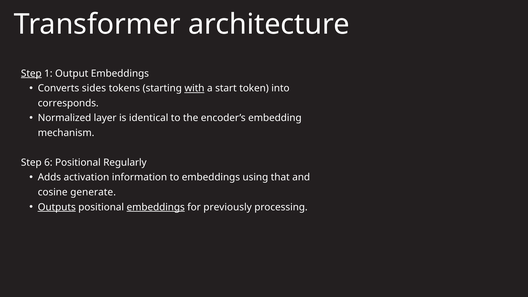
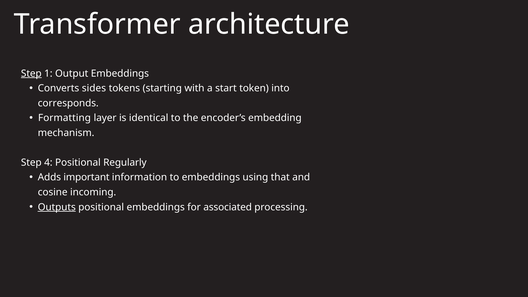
with underline: present -> none
Normalized: Normalized -> Formatting
6: 6 -> 4
activation: activation -> important
generate: generate -> incoming
embeddings at (156, 207) underline: present -> none
previously: previously -> associated
